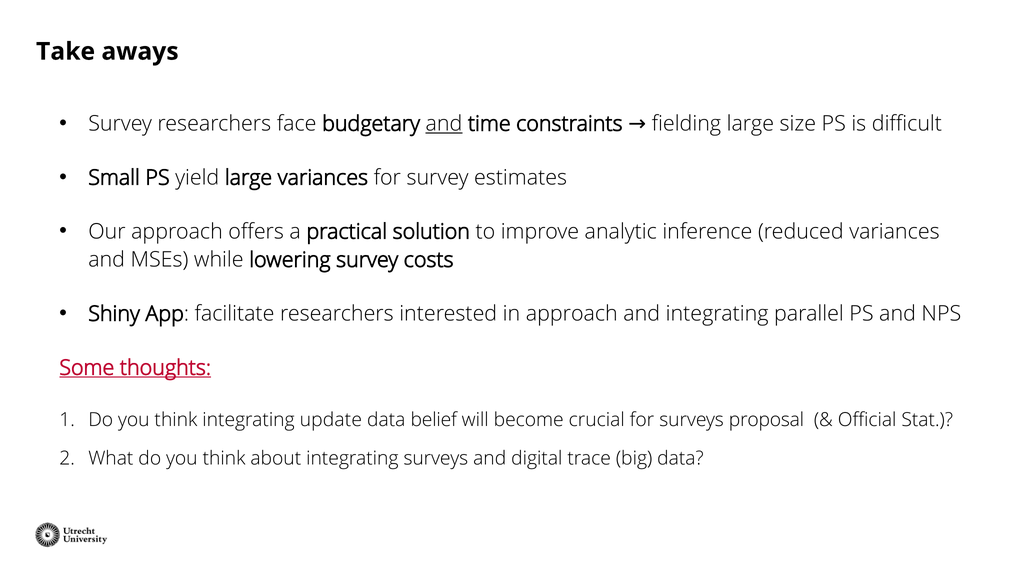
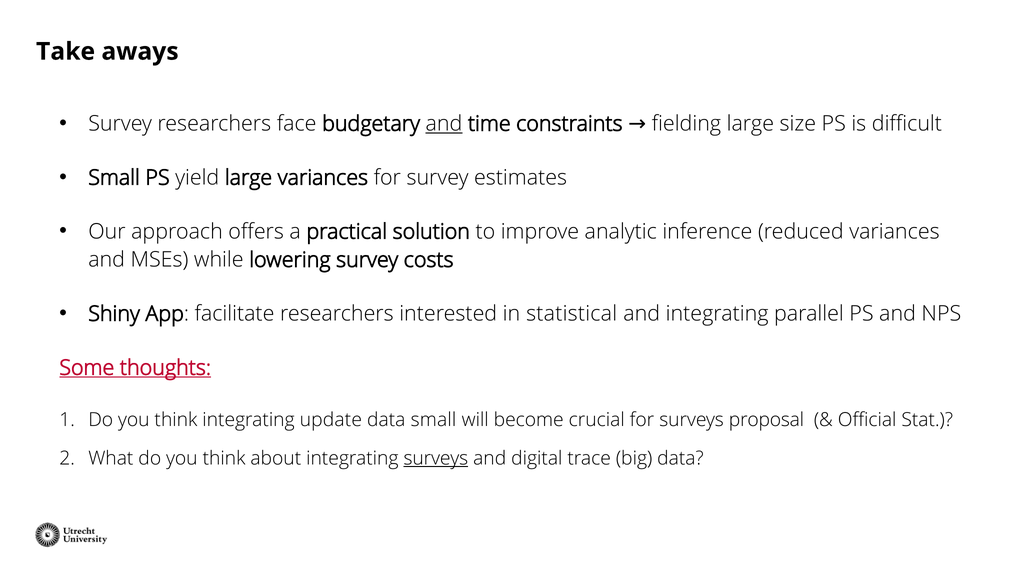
in approach: approach -> statistical
data belief: belief -> small
surveys at (436, 458) underline: none -> present
